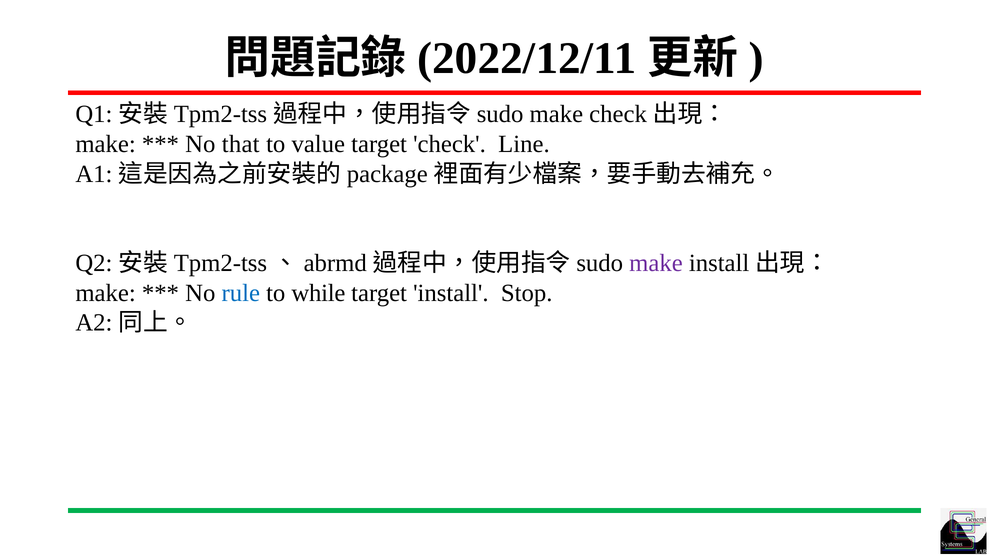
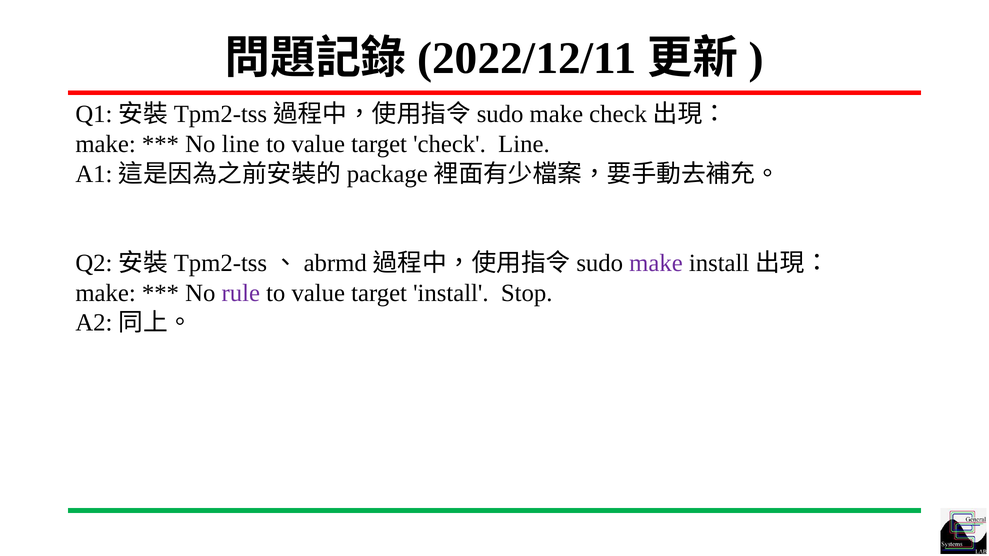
No that: that -> line
rule colour: blue -> purple
while at (318, 293): while -> value
